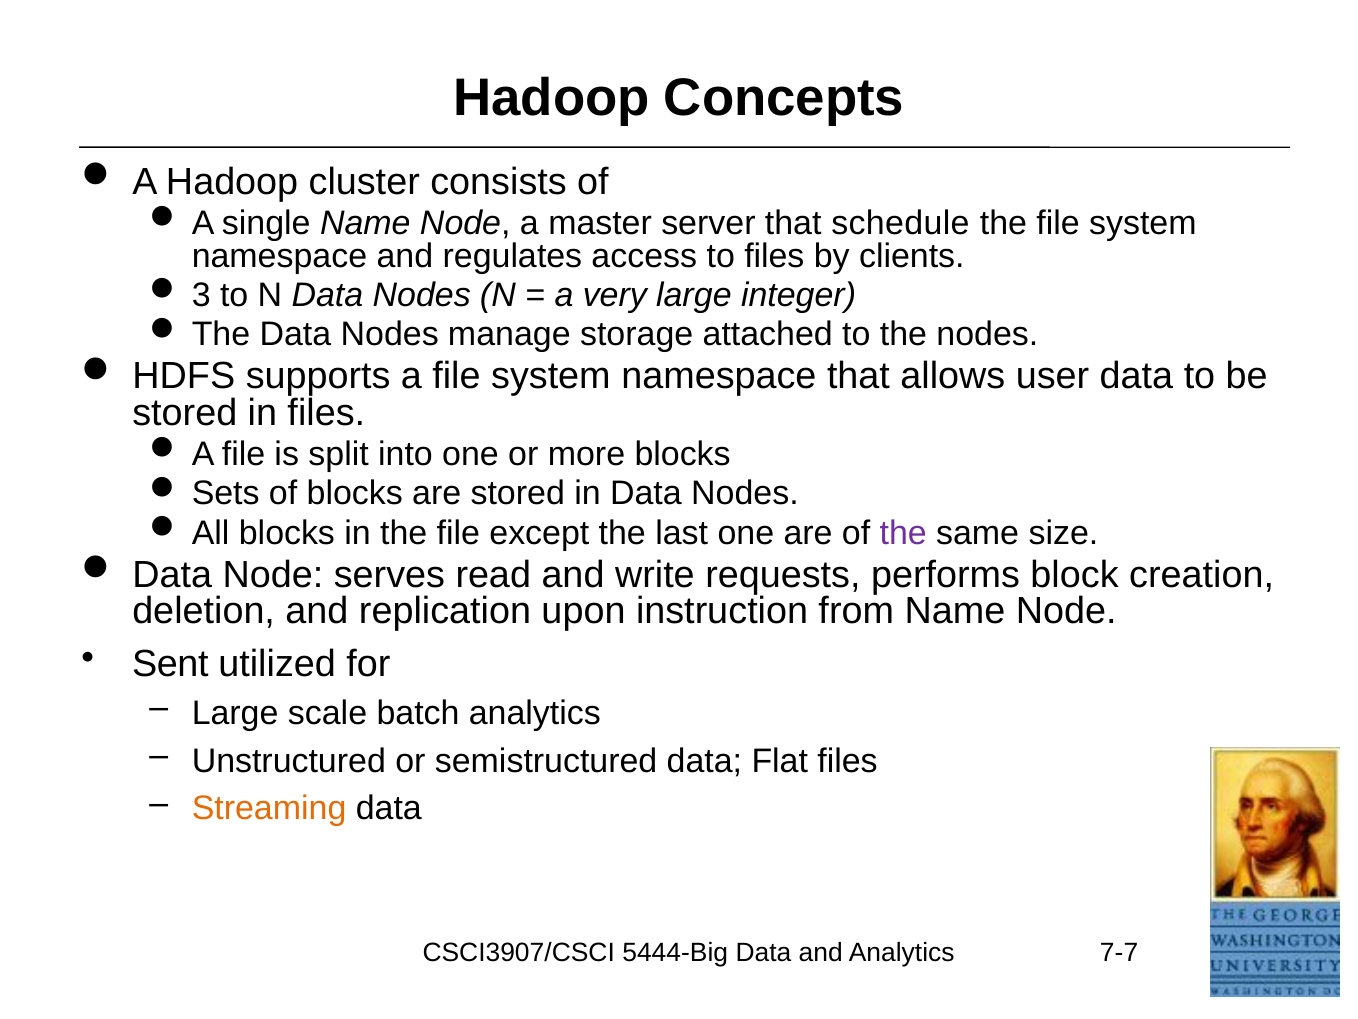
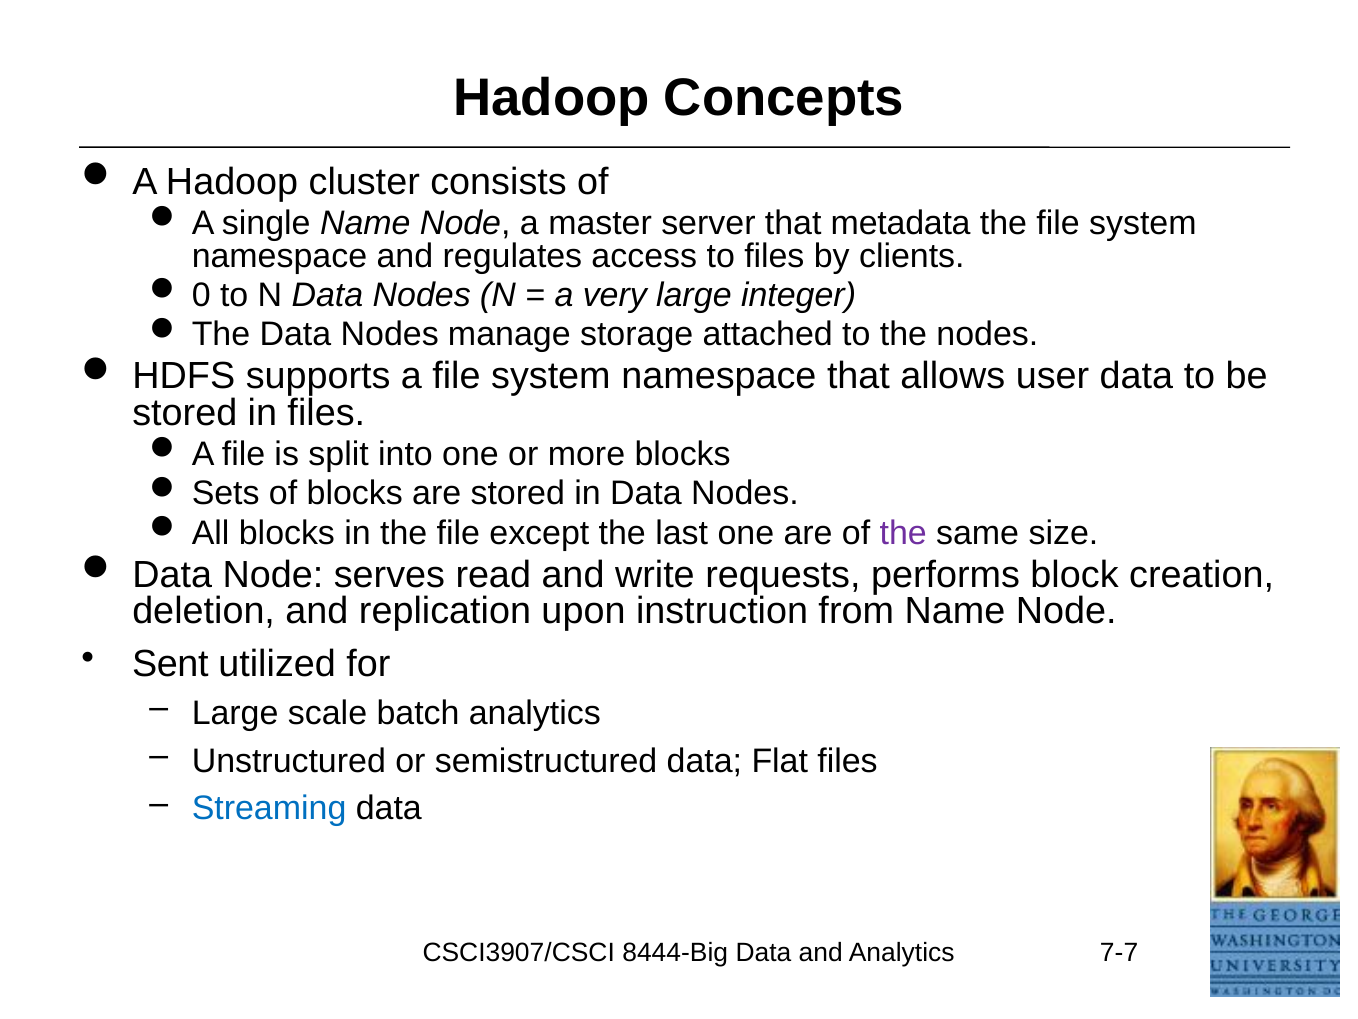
schedule: schedule -> metadata
3: 3 -> 0
Streaming colour: orange -> blue
5444-Big: 5444-Big -> 8444-Big
